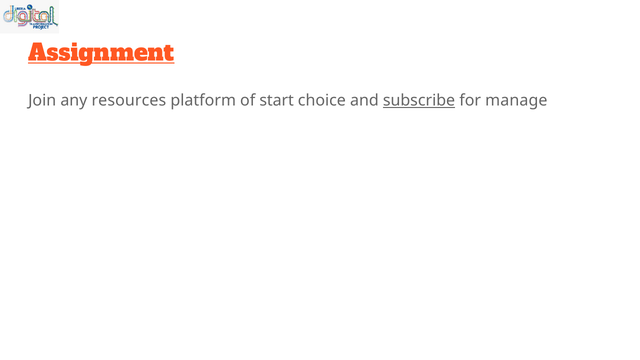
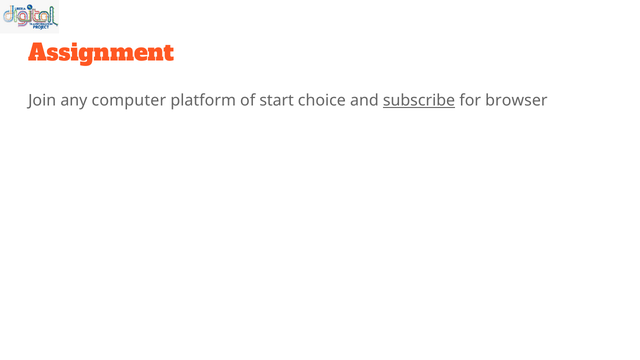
Assignment underline: present -> none
resources: resources -> computer
manage: manage -> browser
